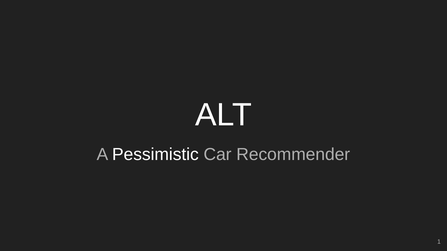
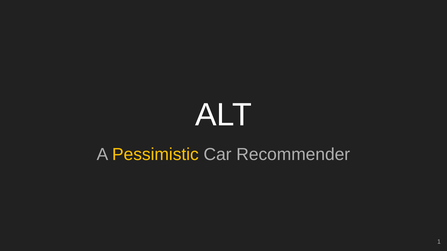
Pessimistic colour: white -> yellow
